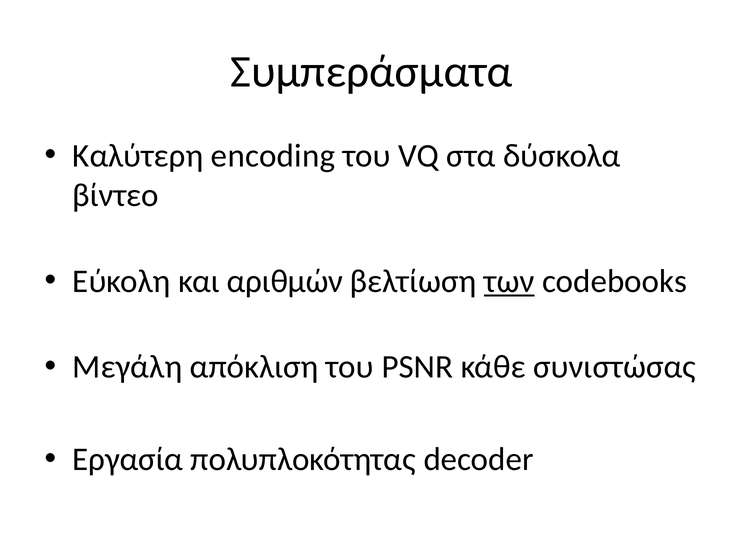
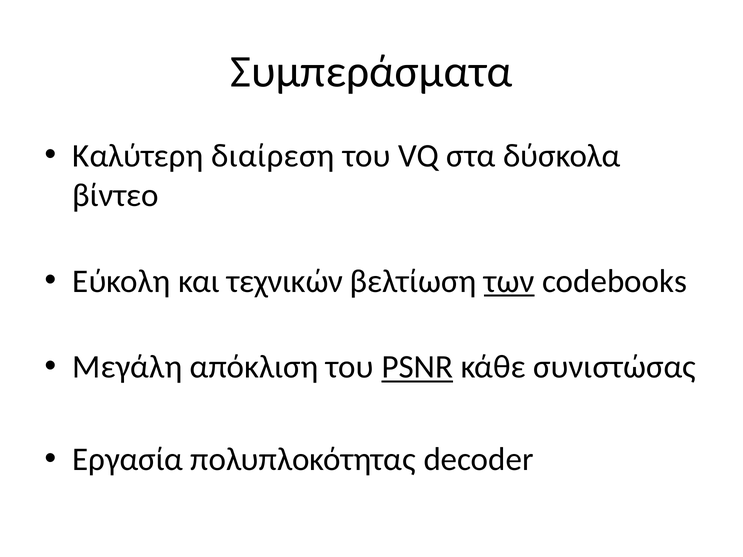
encoding: encoding -> διαίρεση
αριθμών: αριθμών -> τεχνικών
PSNR underline: none -> present
